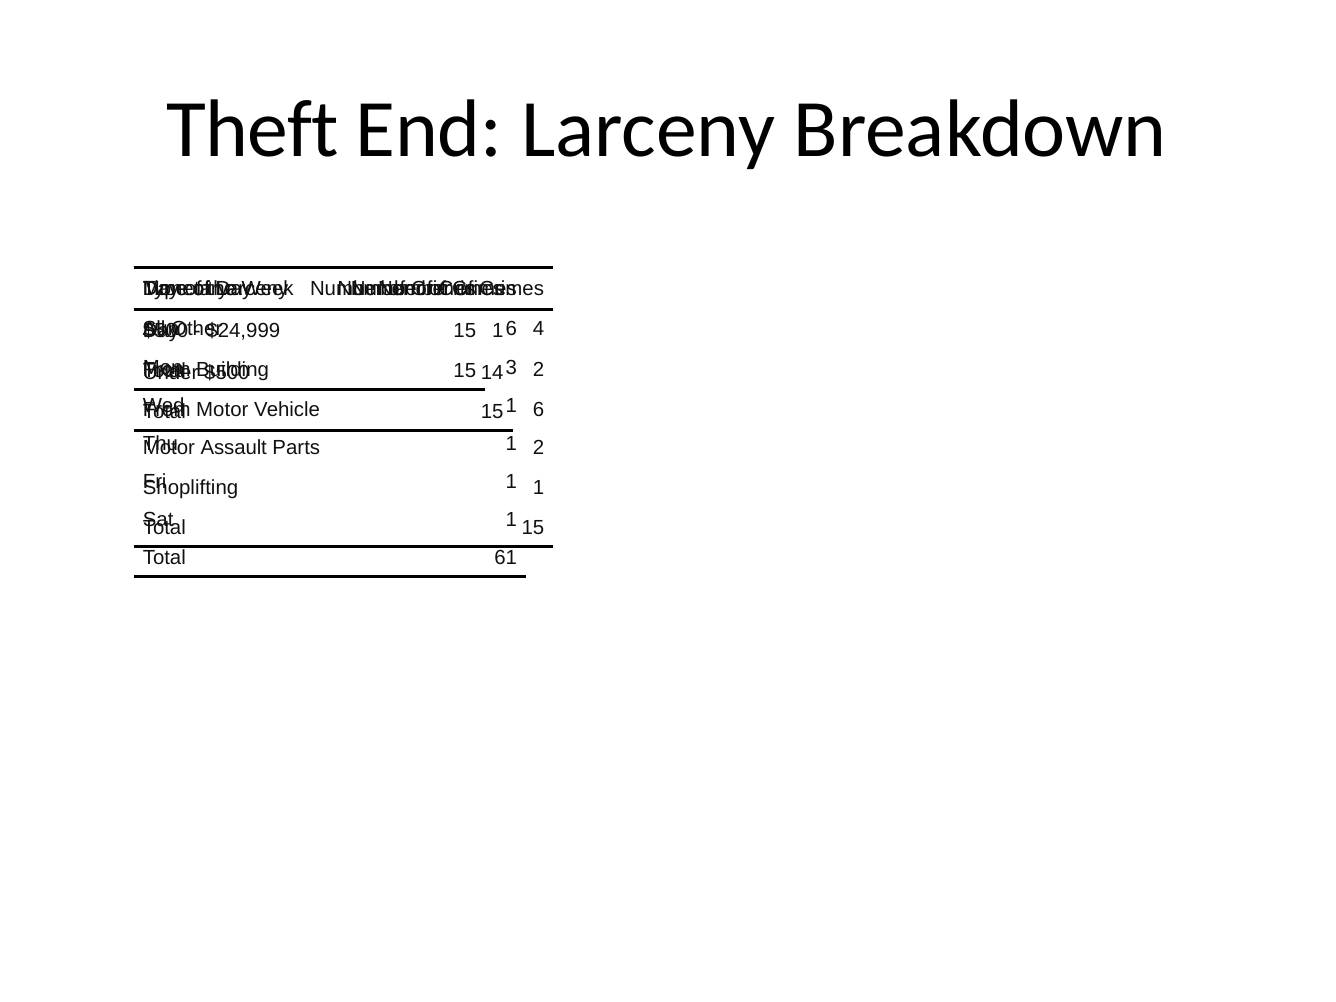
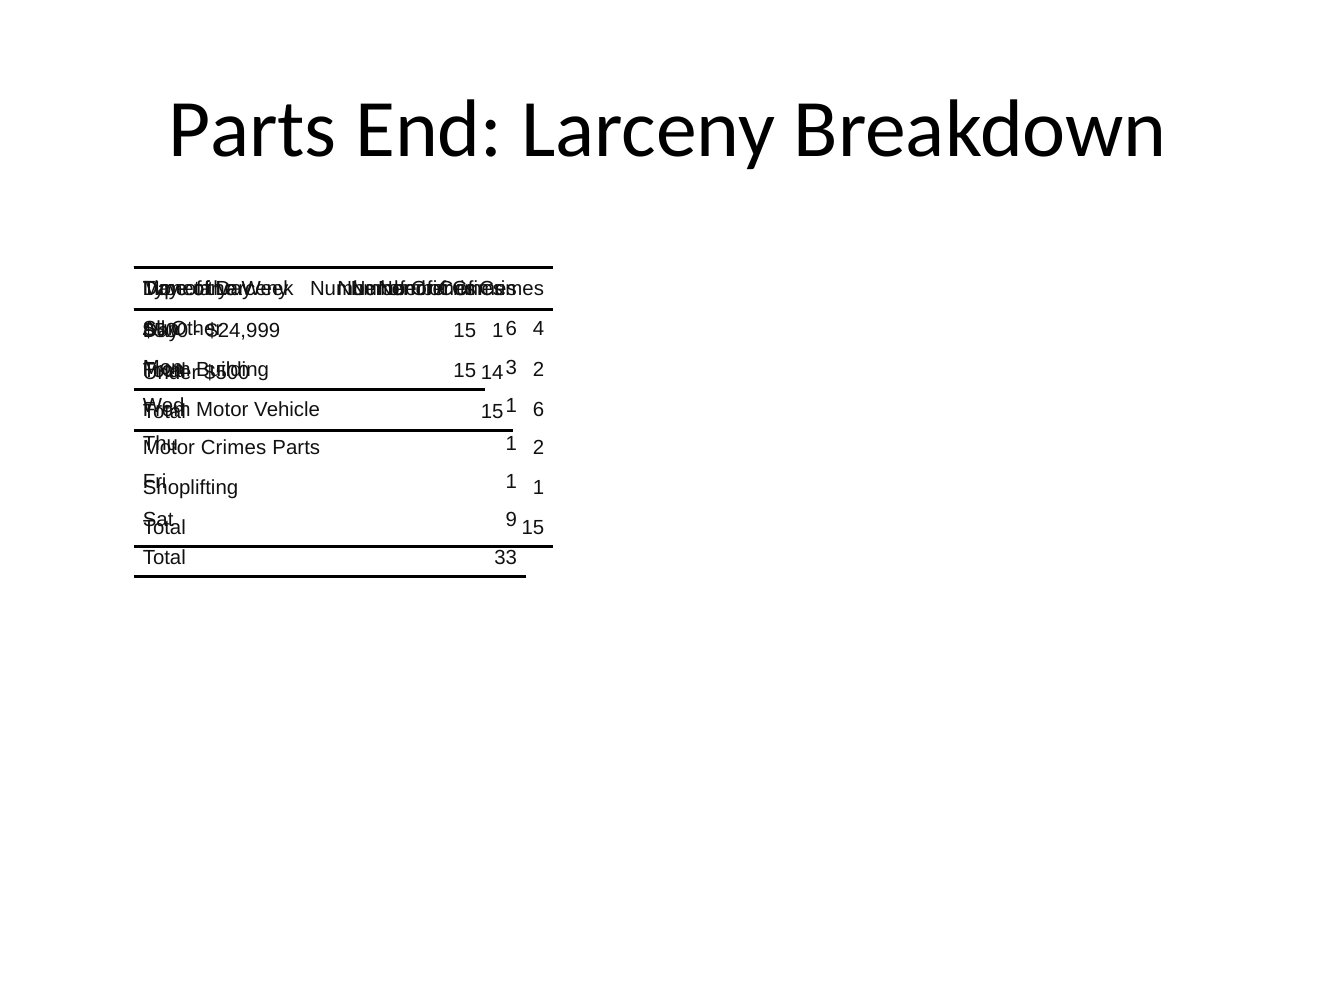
Theft at (253, 129): Theft -> Parts
Assault at (234, 448): Assault -> Crimes
1 at (511, 520): 1 -> 9
61: 61 -> 33
